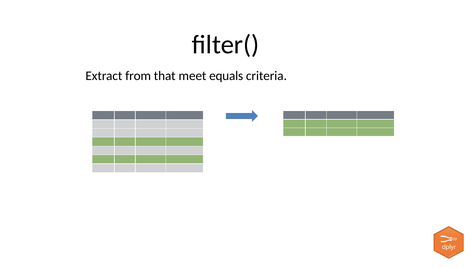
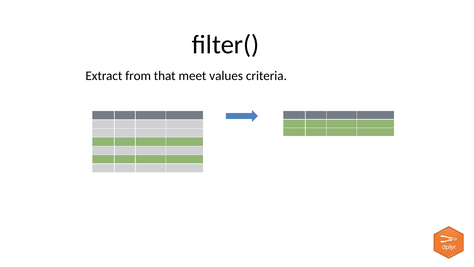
equals: equals -> values
